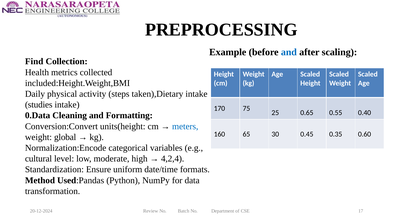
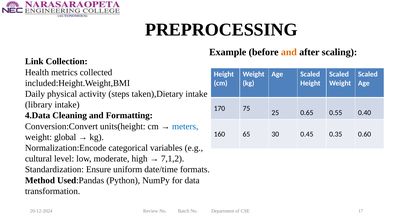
and at (289, 52) colour: blue -> orange
Find: Find -> Link
studies: studies -> library
0.Data: 0.Data -> 4.Data
4,2,4: 4,2,4 -> 7,1,2
